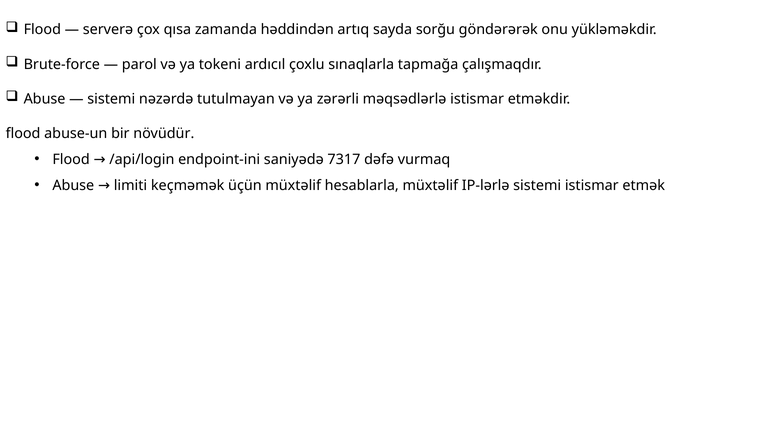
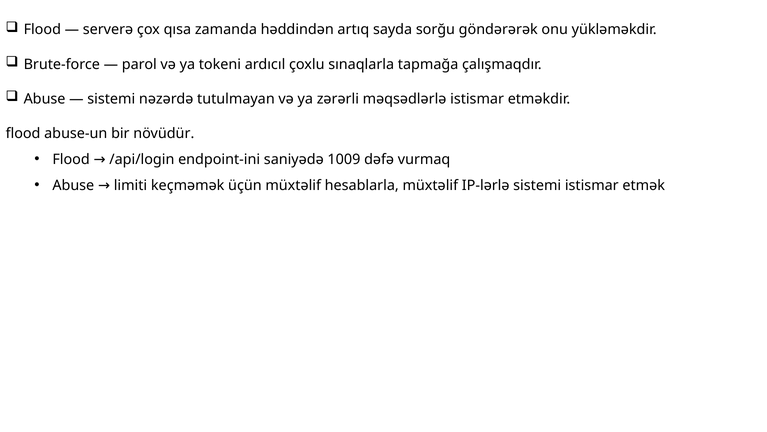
7317: 7317 -> 1009
